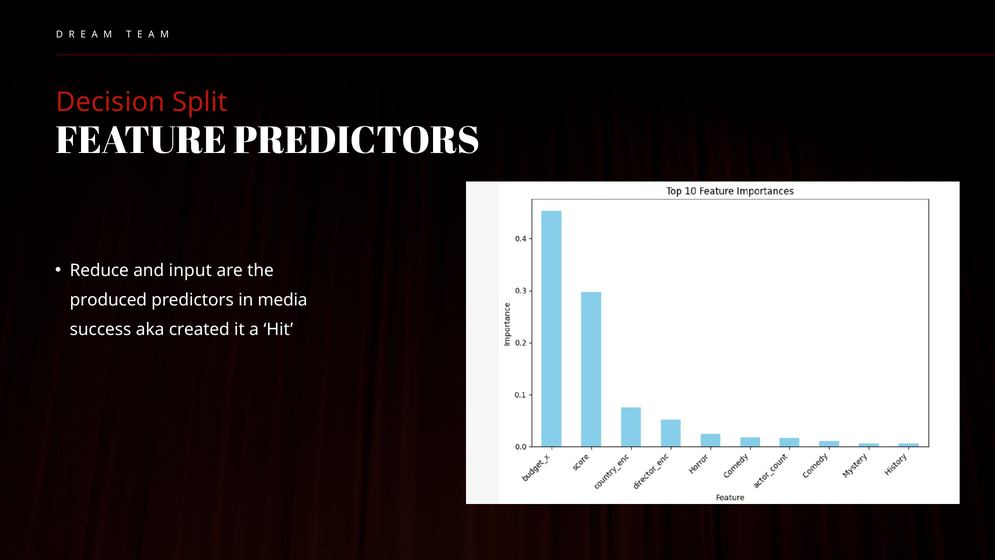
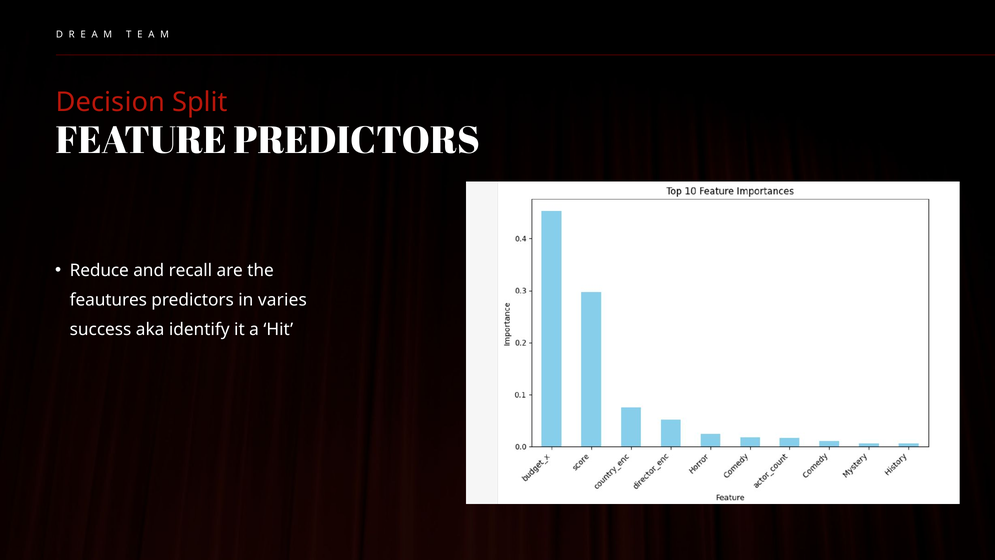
input: input -> recall
produced: produced -> feautures
media: media -> varies
created: created -> identify
